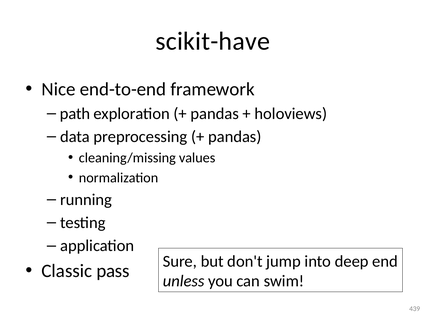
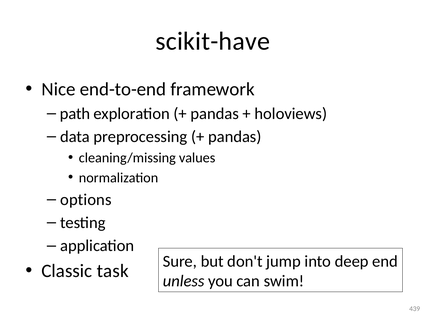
running: running -> options
pass: pass -> task
